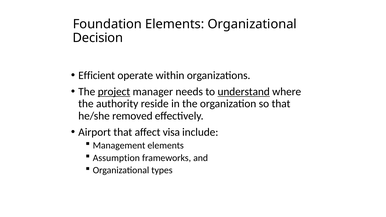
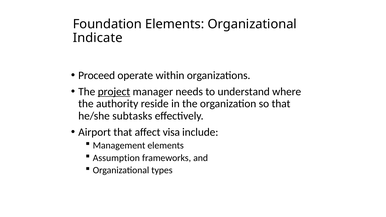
Decision: Decision -> Indicate
Efficient: Efficient -> Proceed
understand underline: present -> none
removed: removed -> subtasks
